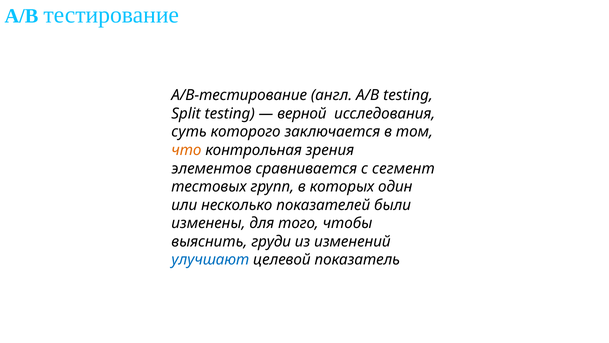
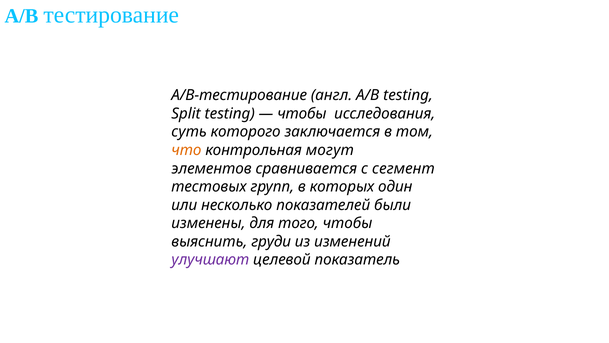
верной at (302, 113): верной -> чтобы
зрения: зрения -> могут
улучшают colour: blue -> purple
